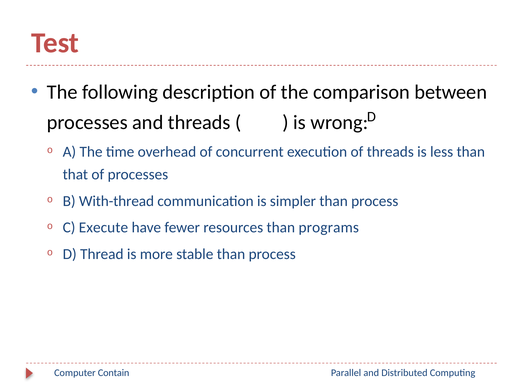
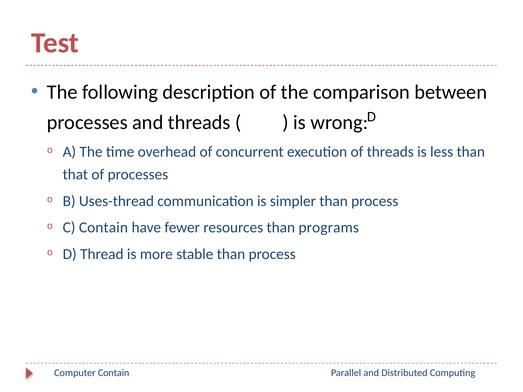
With-thread: With-thread -> Uses-thread
C Execute: Execute -> Contain
